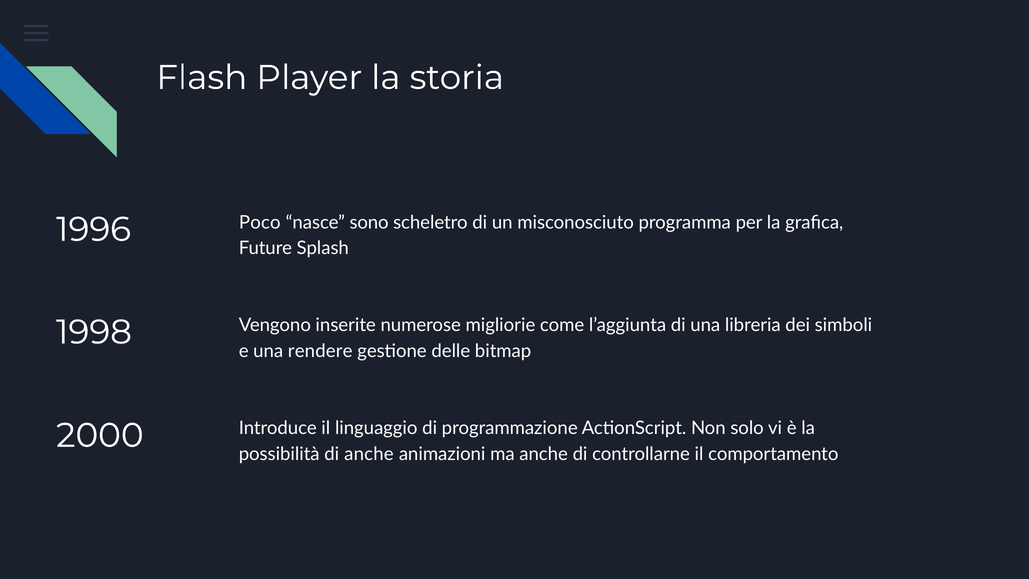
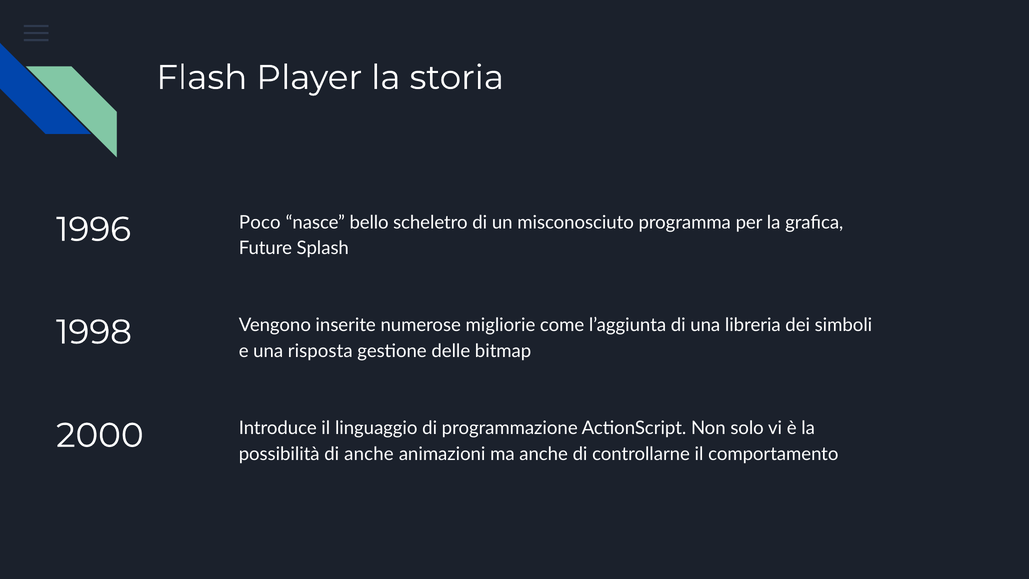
sono: sono -> bello
rendere: rendere -> risposta
